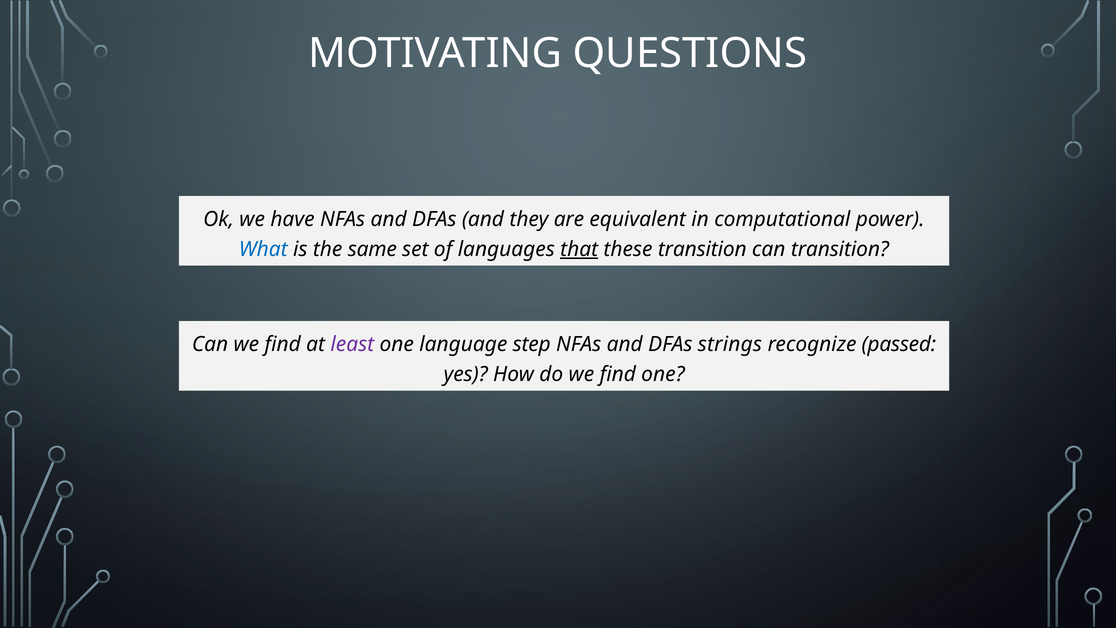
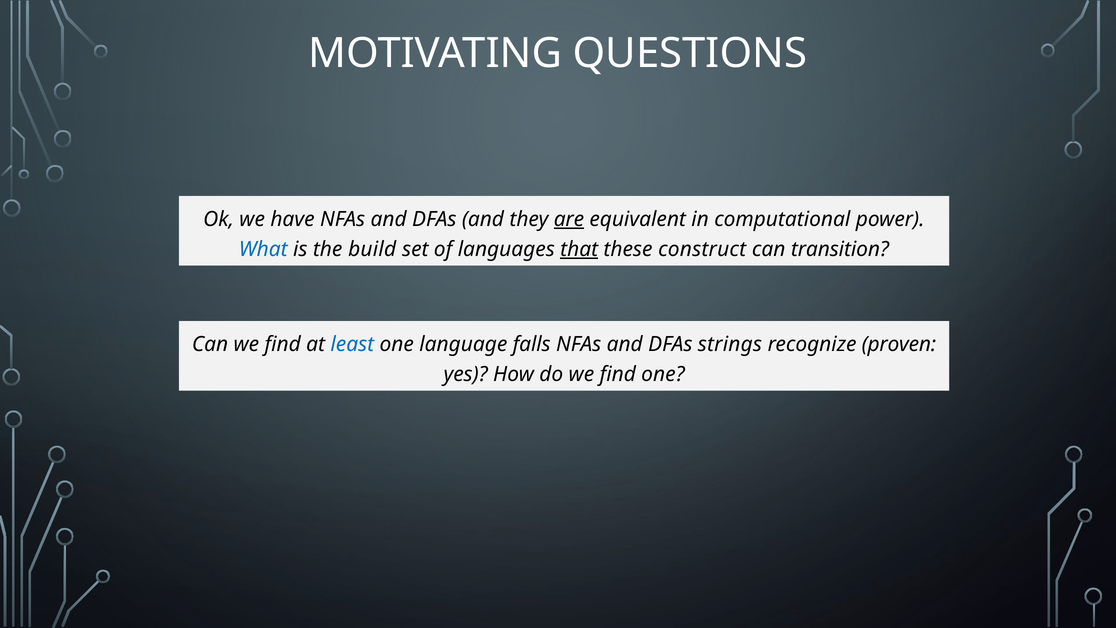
are underline: none -> present
same: same -> build
these transition: transition -> construct
least colour: purple -> blue
step: step -> falls
passed: passed -> proven
